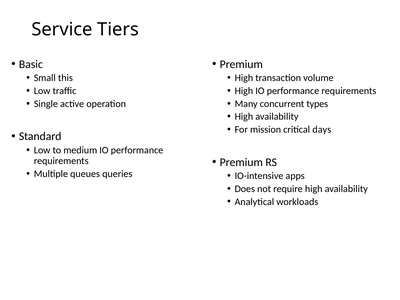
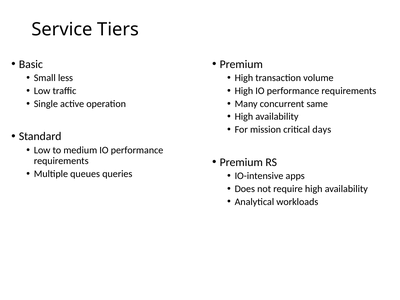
this: this -> less
types: types -> same
